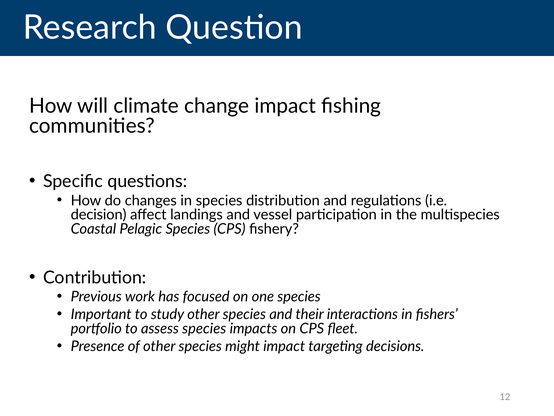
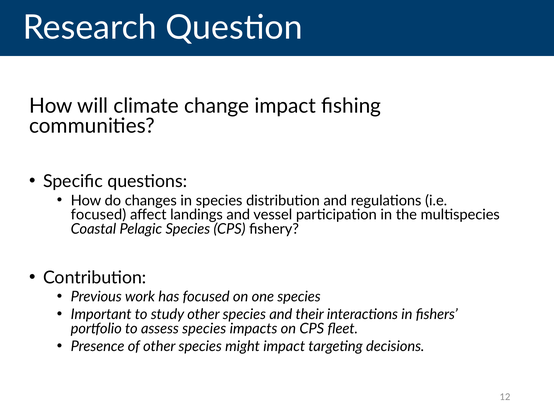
decision at (99, 215): decision -> focused
